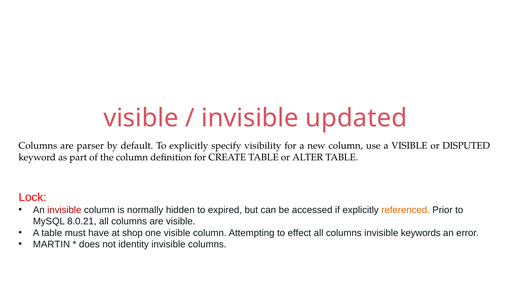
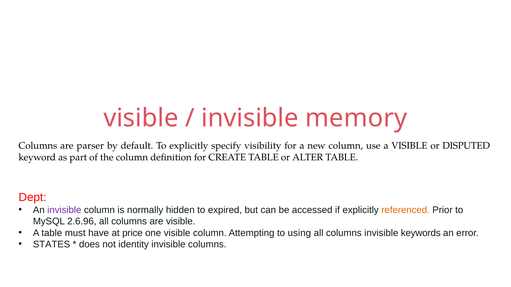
updated: updated -> memory
Lock: Lock -> Dept
invisible at (64, 210) colour: red -> purple
8.0.21: 8.0.21 -> 2.6.96
shop: shop -> price
effect: effect -> using
MARTIN: MARTIN -> STATES
